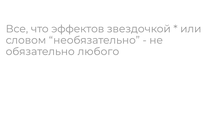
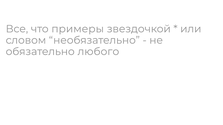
эффектов: эффектов -> примеры
